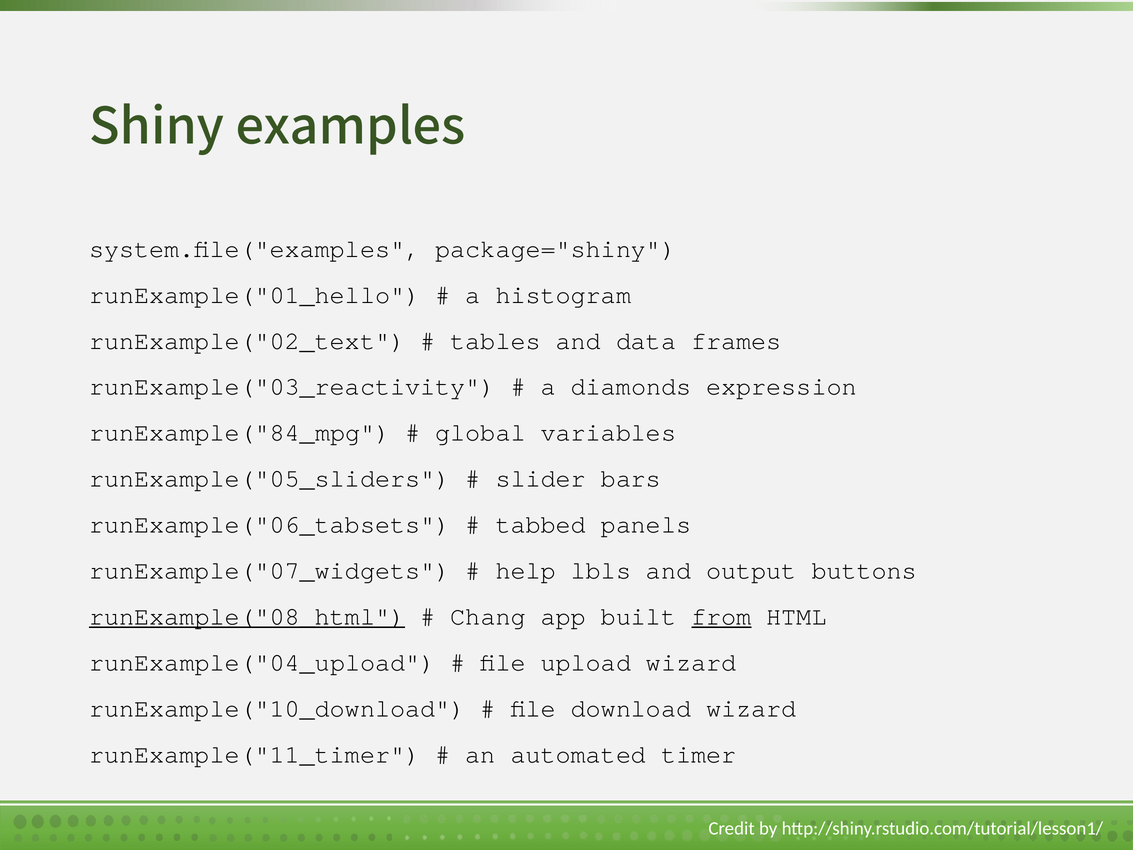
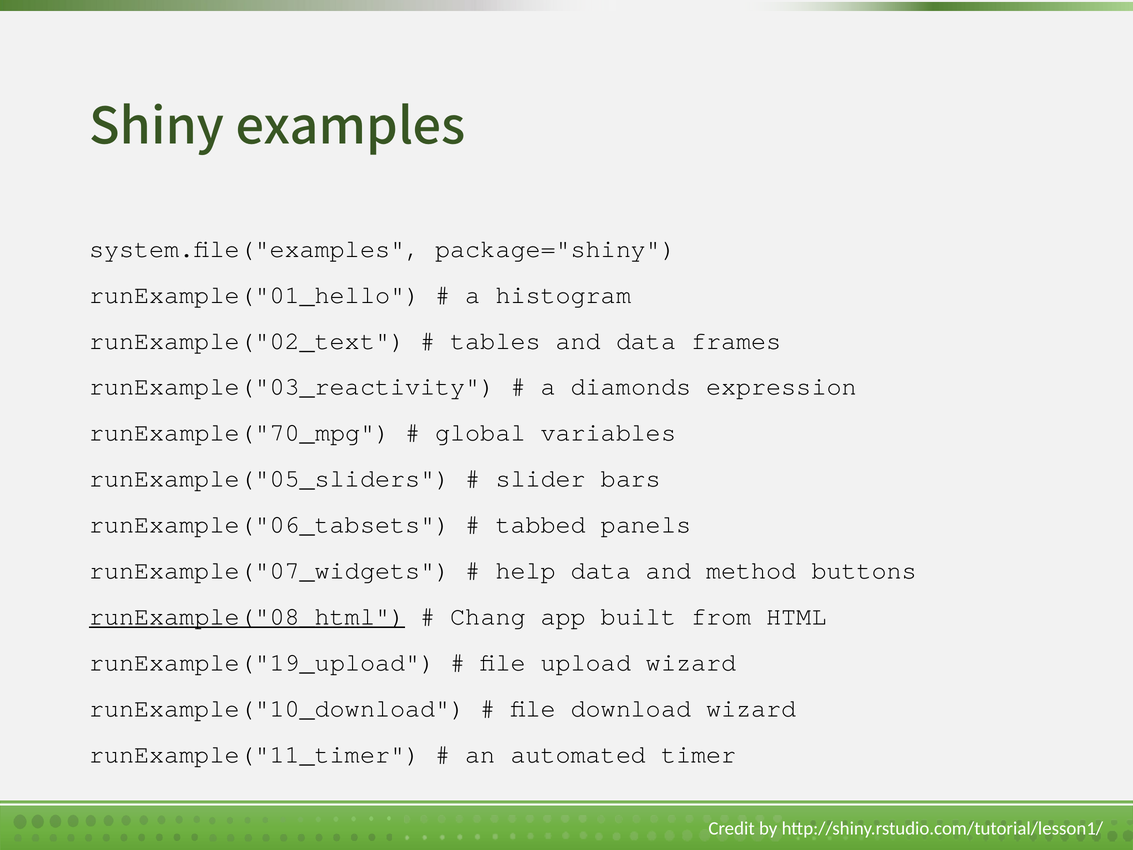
runExample("84_mpg: runExample("84_mpg -> runExample("70_mpg
help lbls: lbls -> data
output: output -> method
from underline: present -> none
runExample("04_upload: runExample("04_upload -> runExample("19_upload
